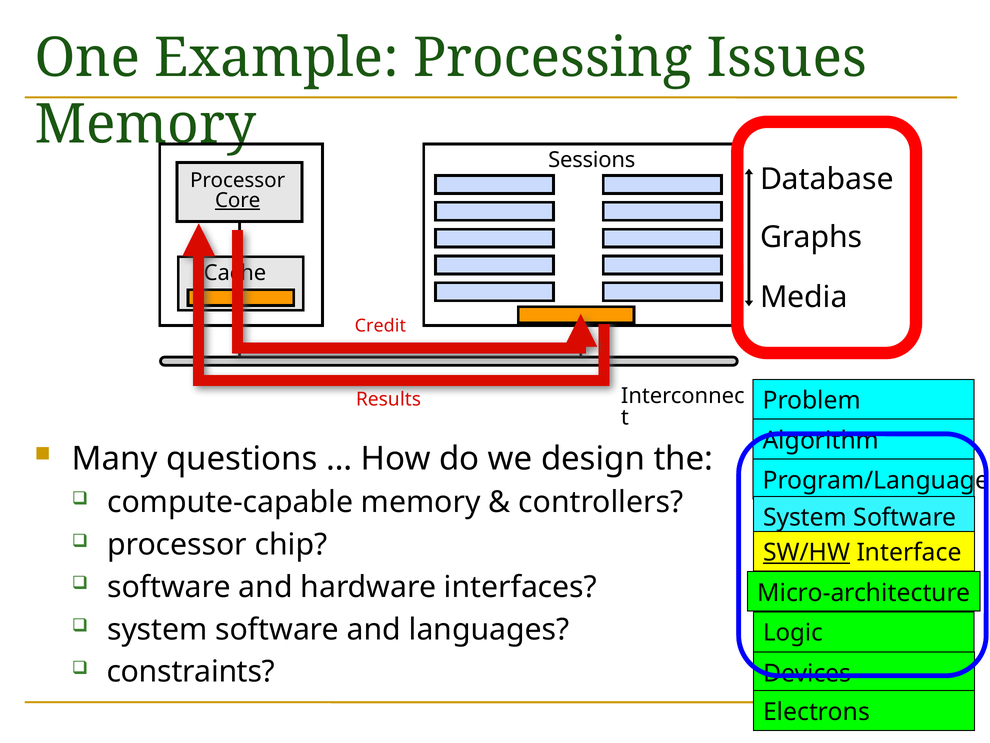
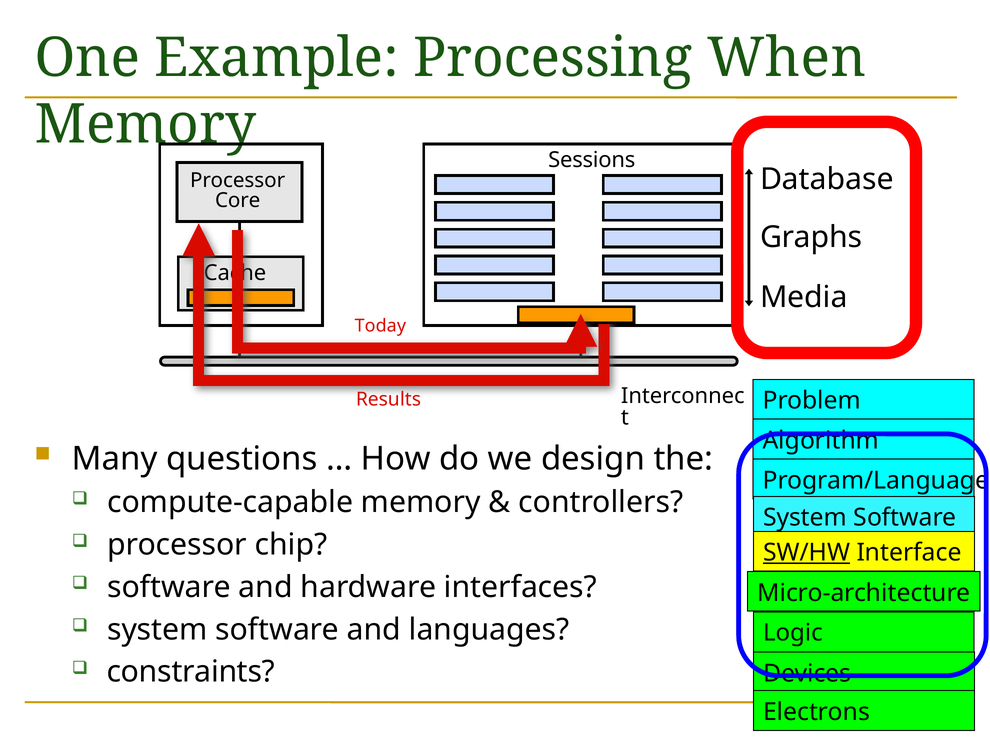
Issues: Issues -> When
Core underline: present -> none
Credit: Credit -> Today
